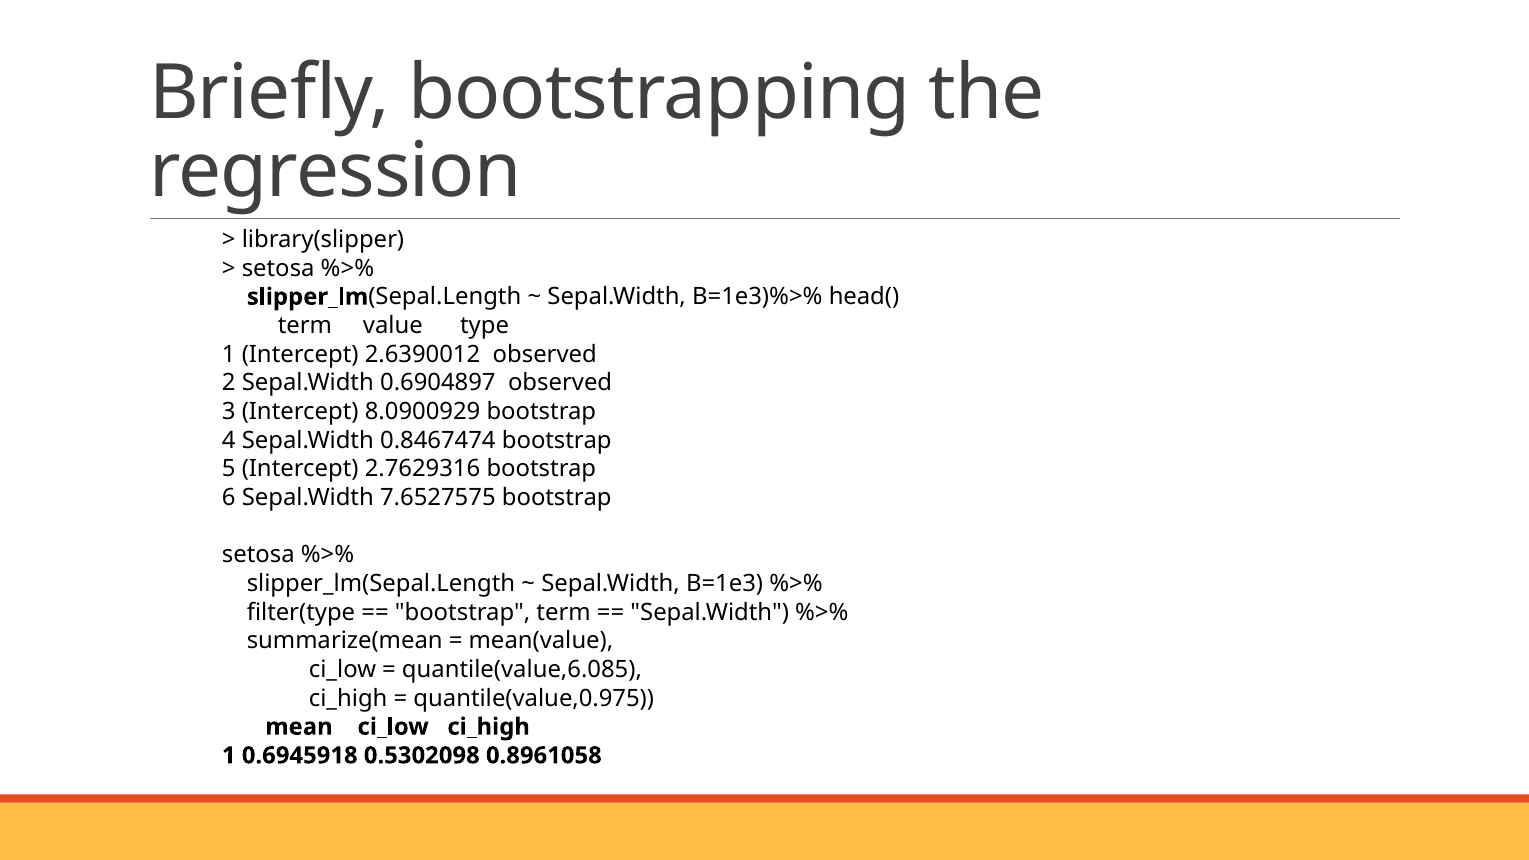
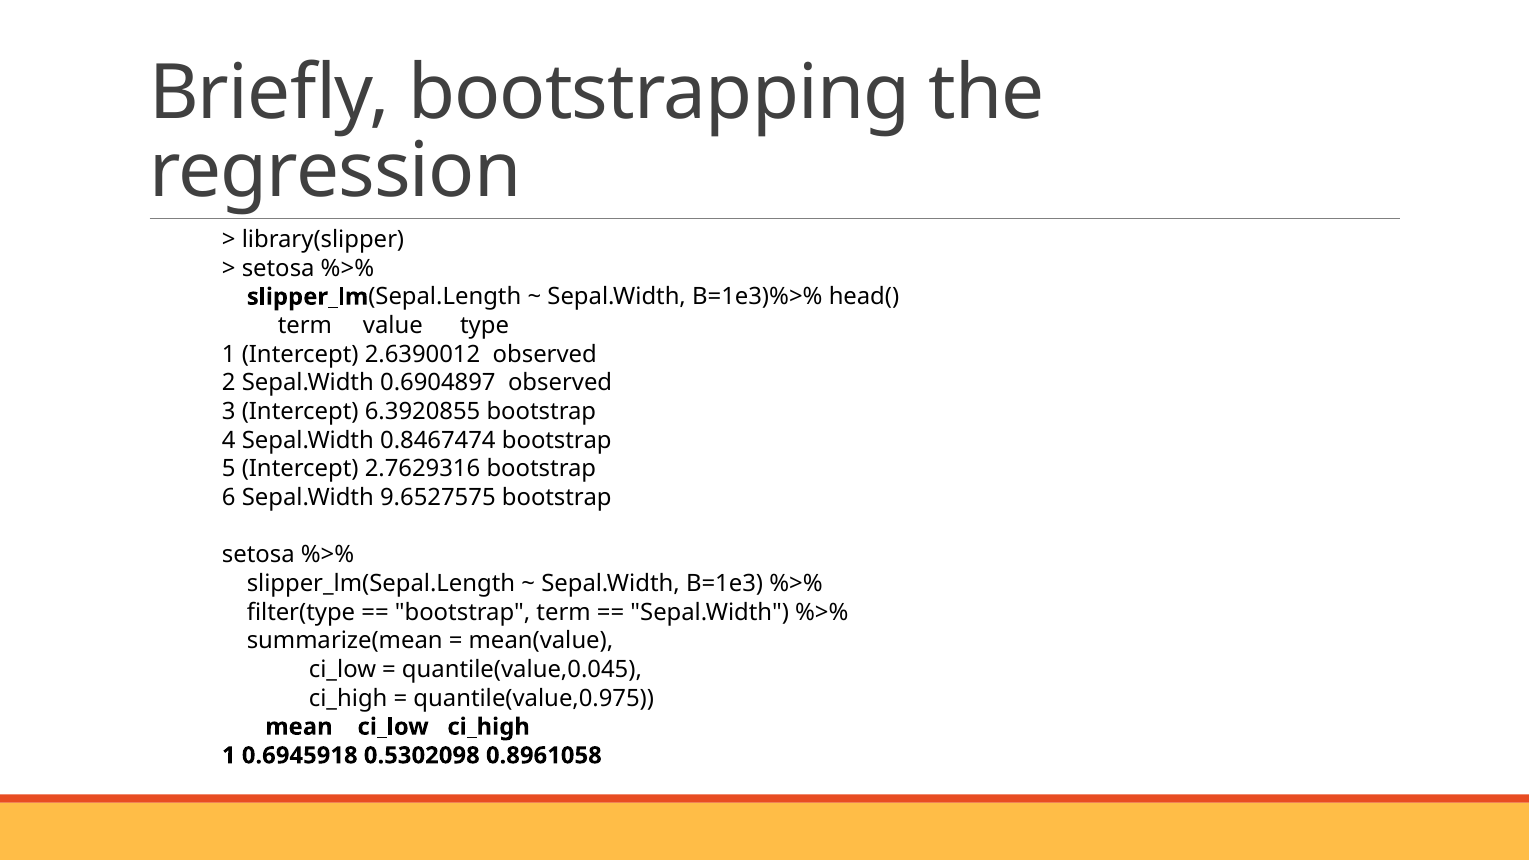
8.0900929: 8.0900929 -> 6.3920855
7.6527575: 7.6527575 -> 9.6527575
quantile(value,6.085: quantile(value,6.085 -> quantile(value,0.045
